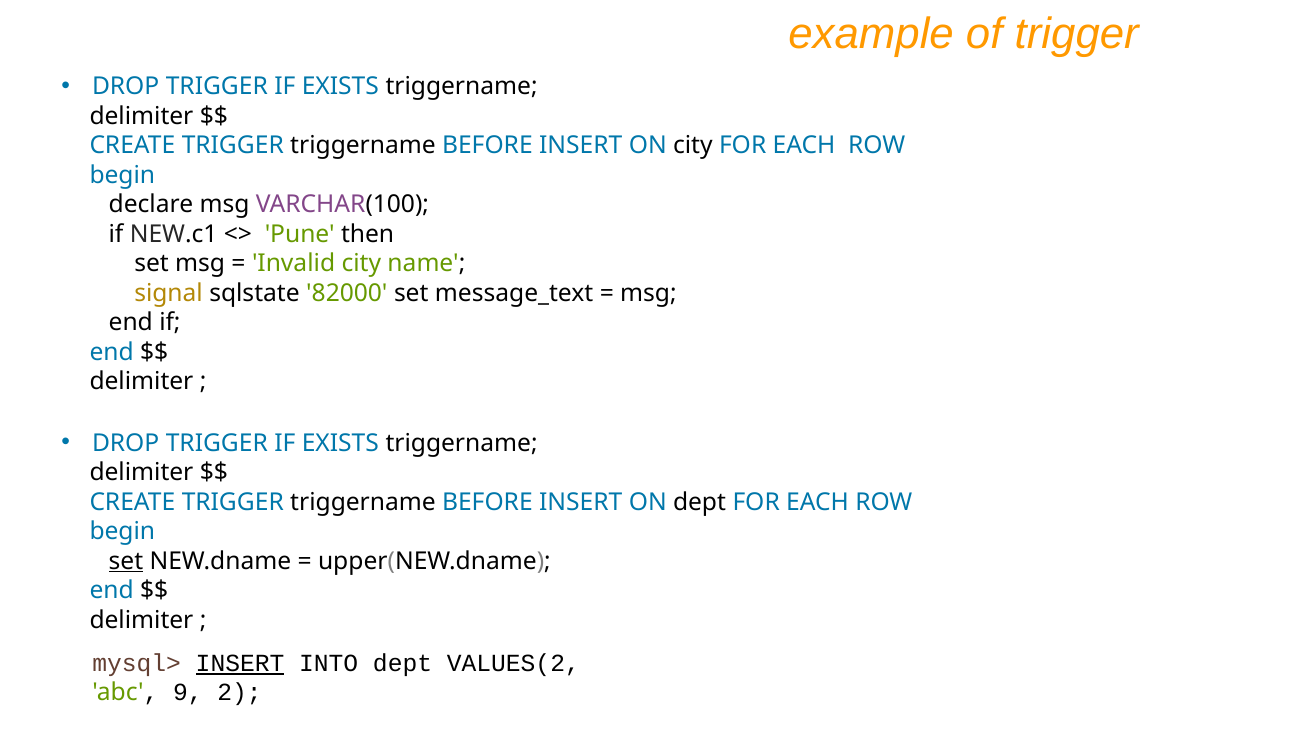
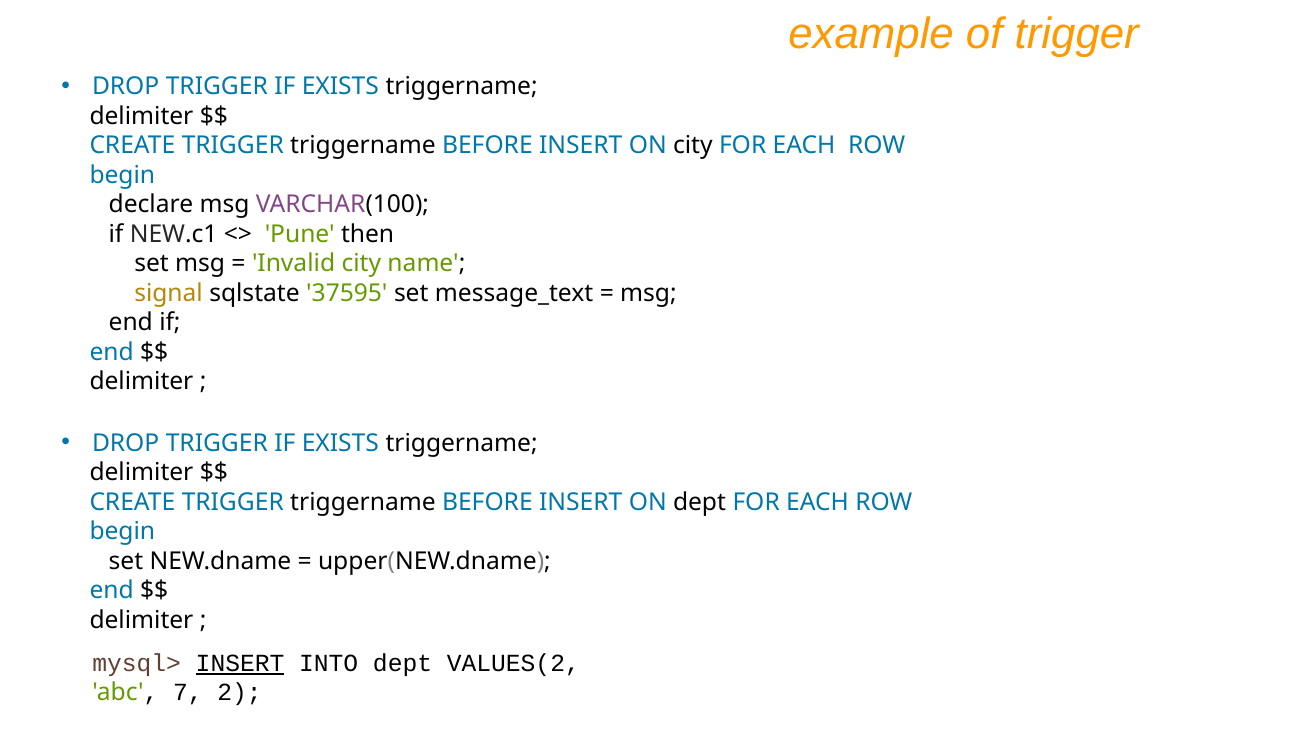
82000: 82000 -> 37595
set at (126, 562) underline: present -> none
9: 9 -> 7
